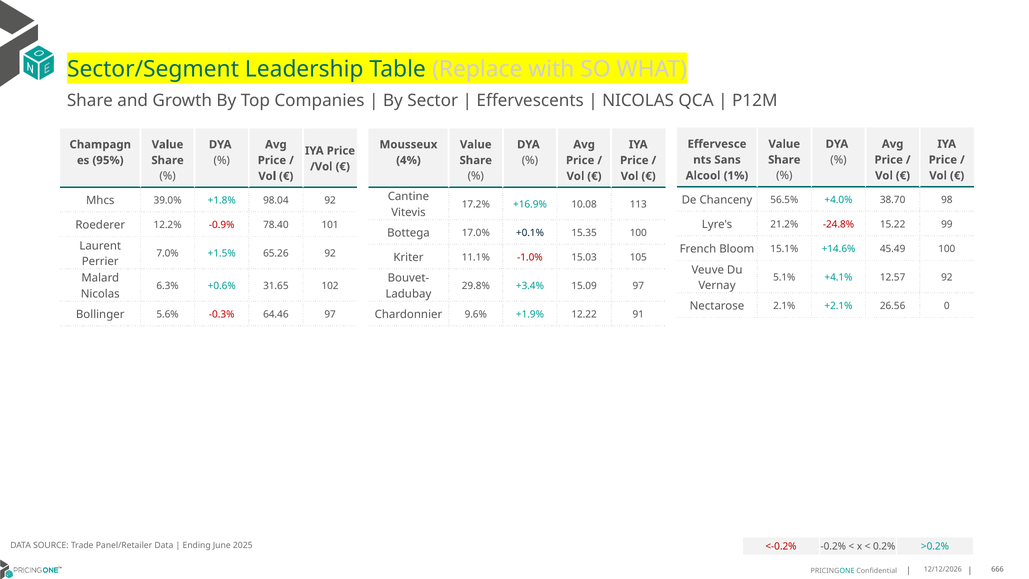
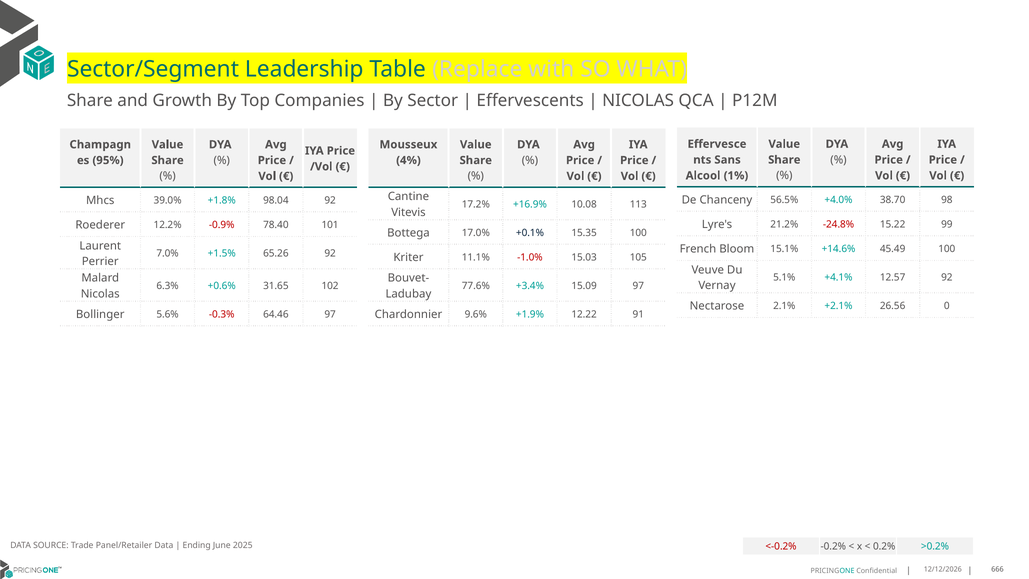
29.8%: 29.8% -> 77.6%
